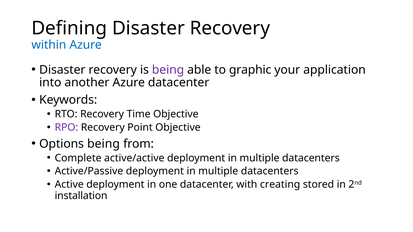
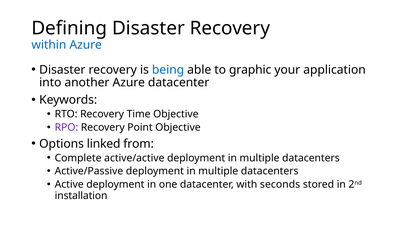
being at (168, 70) colour: purple -> blue
Options being: being -> linked
creating: creating -> seconds
